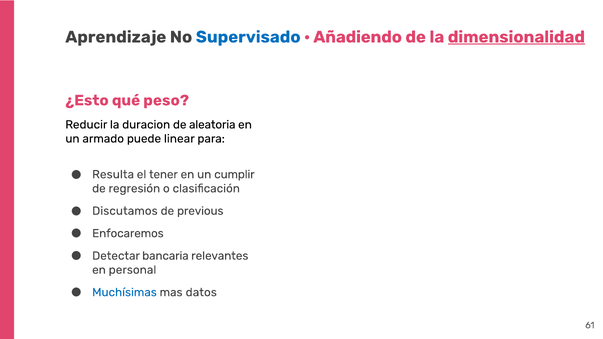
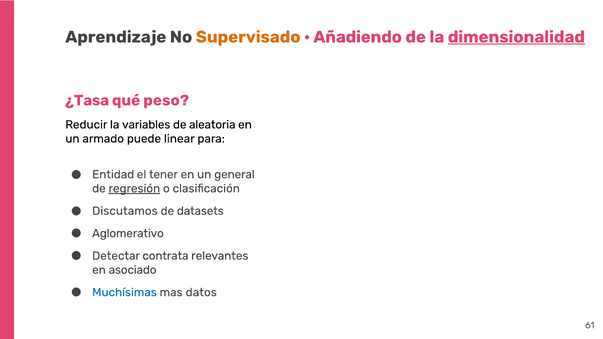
Supervisado colour: blue -> orange
¿Esto: ¿Esto -> ¿Tasa
duracion: duracion -> variables
Resulta: Resulta -> Entidad
cumplir: cumplir -> general
regresión underline: none -> present
previous: previous -> datasets
Enfocaremos: Enfocaremos -> Aglomerativo
bancaria: bancaria -> contrata
personal: personal -> asociado
